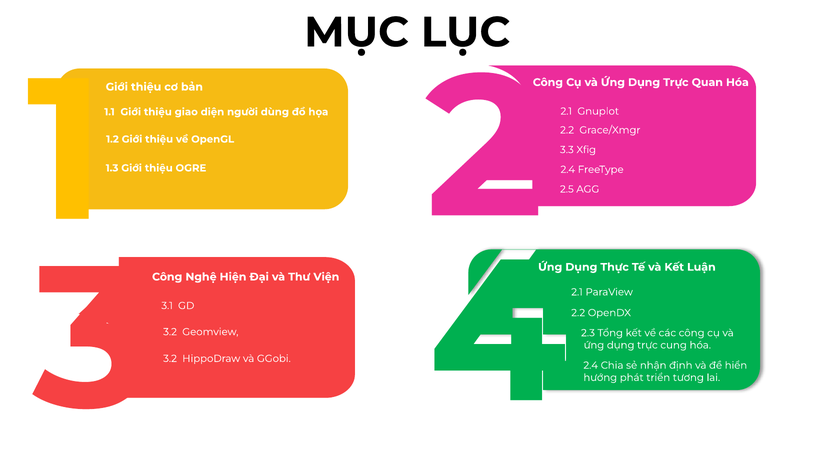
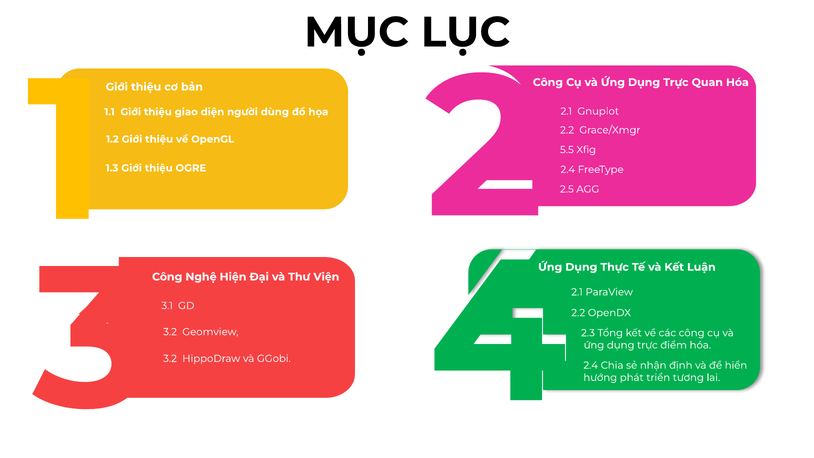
3.3: 3.3 -> 5.5
cung: cung -> điểm
